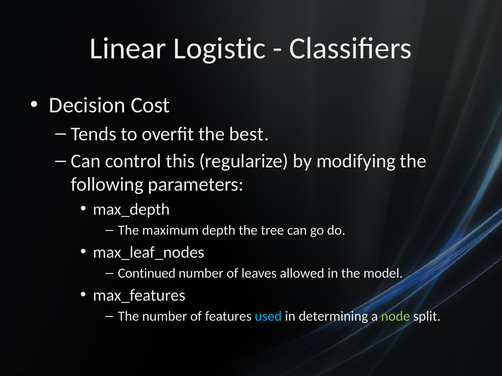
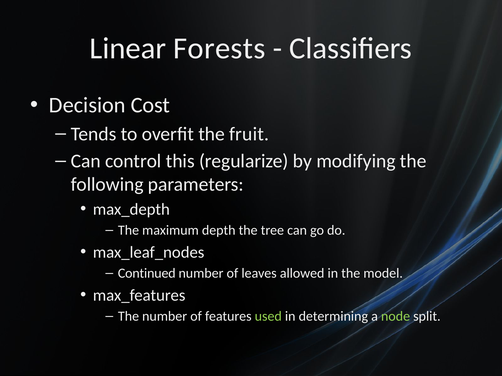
Logistic: Logistic -> Forests
best: best -> fruit
used colour: light blue -> light green
